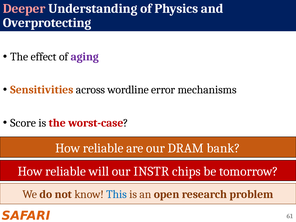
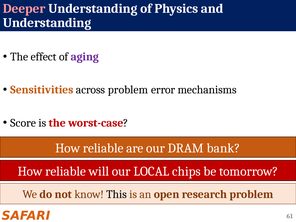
Overprotecting at (47, 23): Overprotecting -> Understanding
across wordline: wordline -> problem
INSTR: INSTR -> LOCAL
This colour: blue -> black
